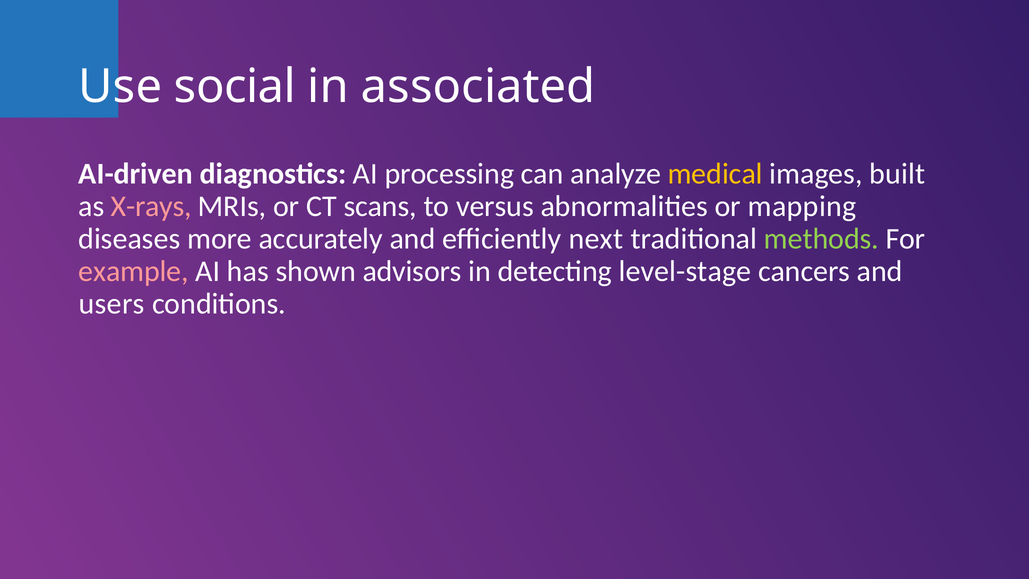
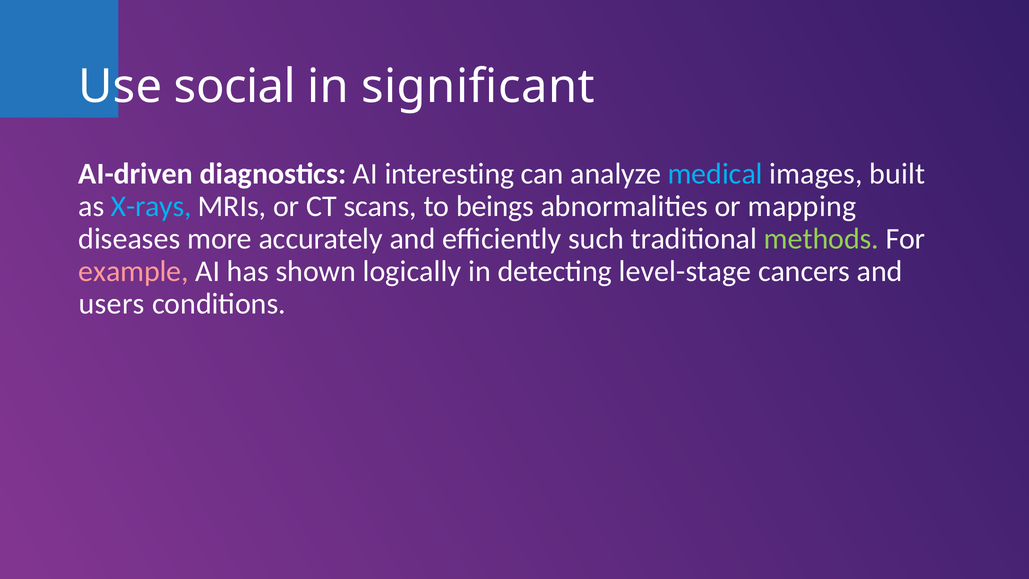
associated: associated -> significant
processing: processing -> interesting
medical colour: yellow -> light blue
X-rays colour: pink -> light blue
versus: versus -> beings
next: next -> such
advisors: advisors -> logically
